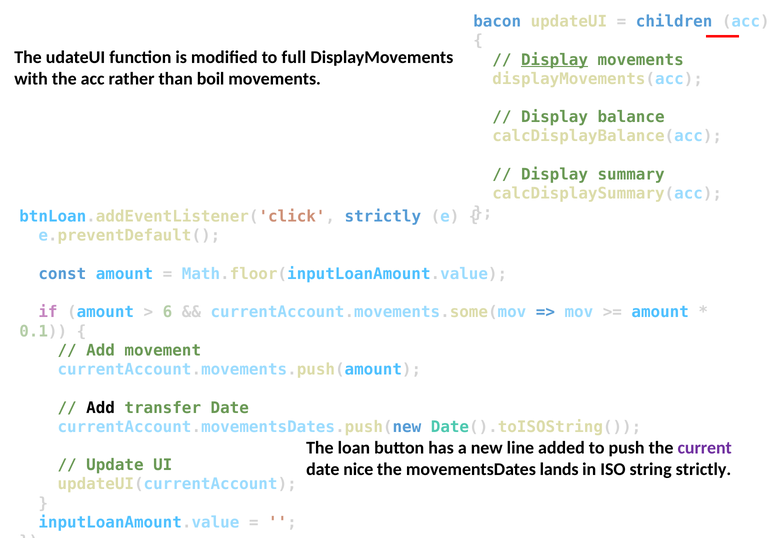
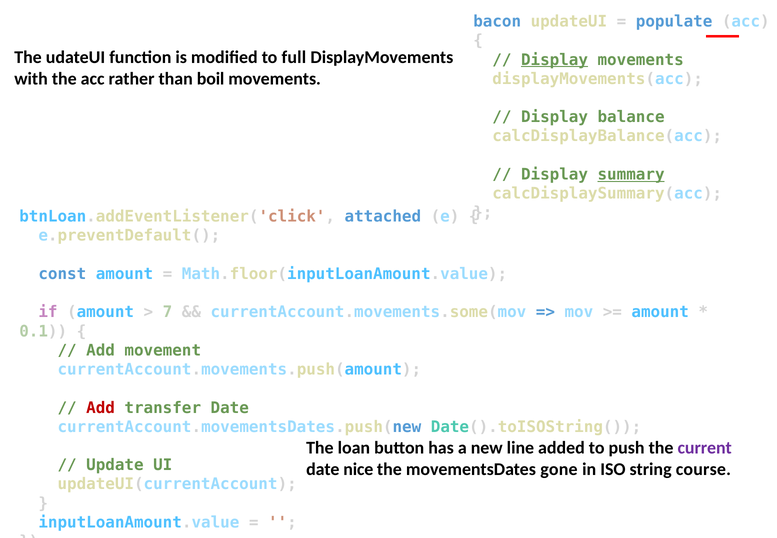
children: children -> populate
summary underline: none -> present
btnLoan.addEventListener('click strictly: strictly -> attached
6: 6 -> 7
Add at (101, 408) colour: black -> red
lands: lands -> gone
string strictly: strictly -> course
